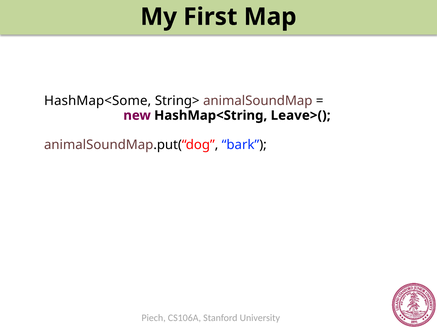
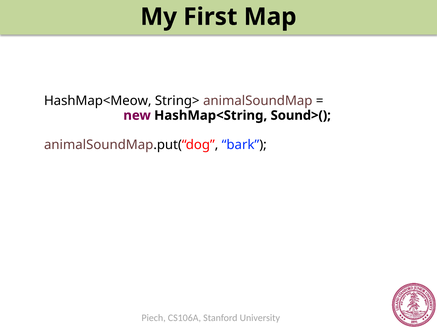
HashMap<Some: HashMap<Some -> HashMap<Meow
Leave>(: Leave>( -> Sound>(
